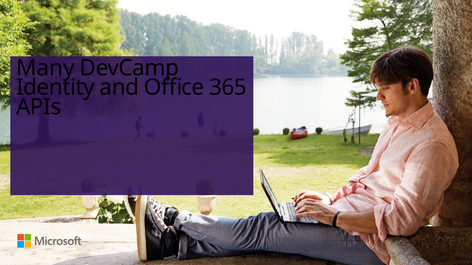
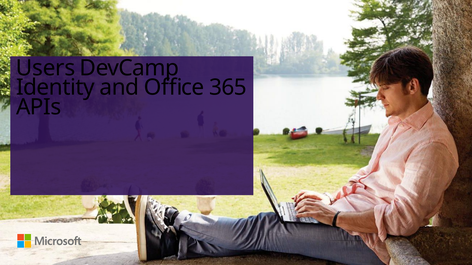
Many: Many -> Users
